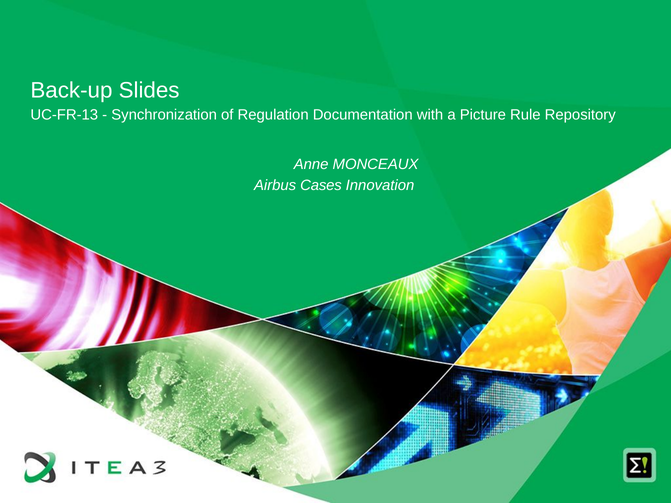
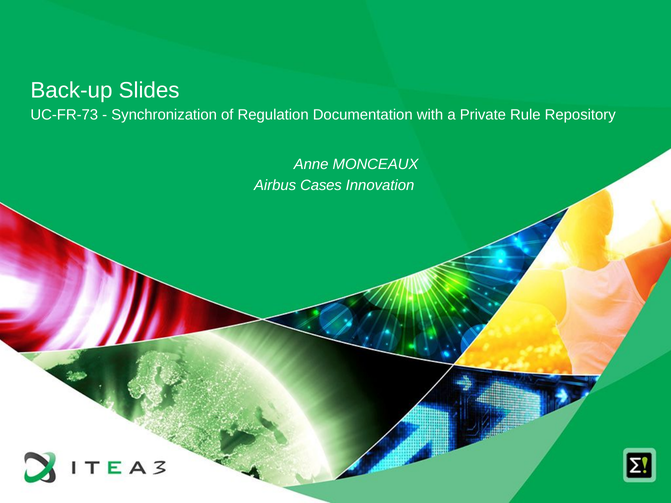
UC-FR-13: UC-FR-13 -> UC-FR-73
Picture: Picture -> Private
